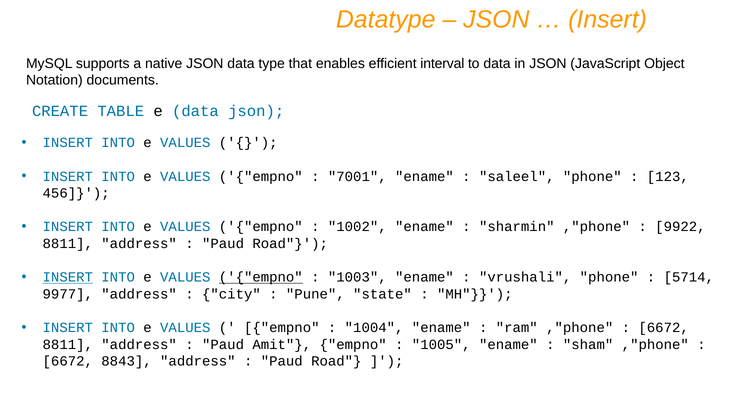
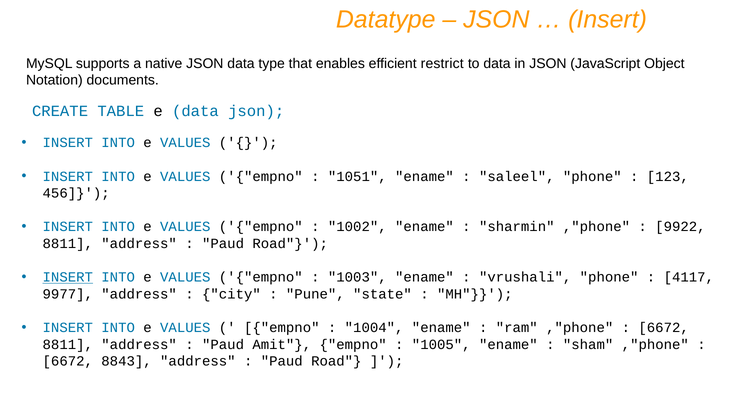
interval: interval -> restrict
7001: 7001 -> 1051
empno at (261, 277) underline: present -> none
5714: 5714 -> 4117
